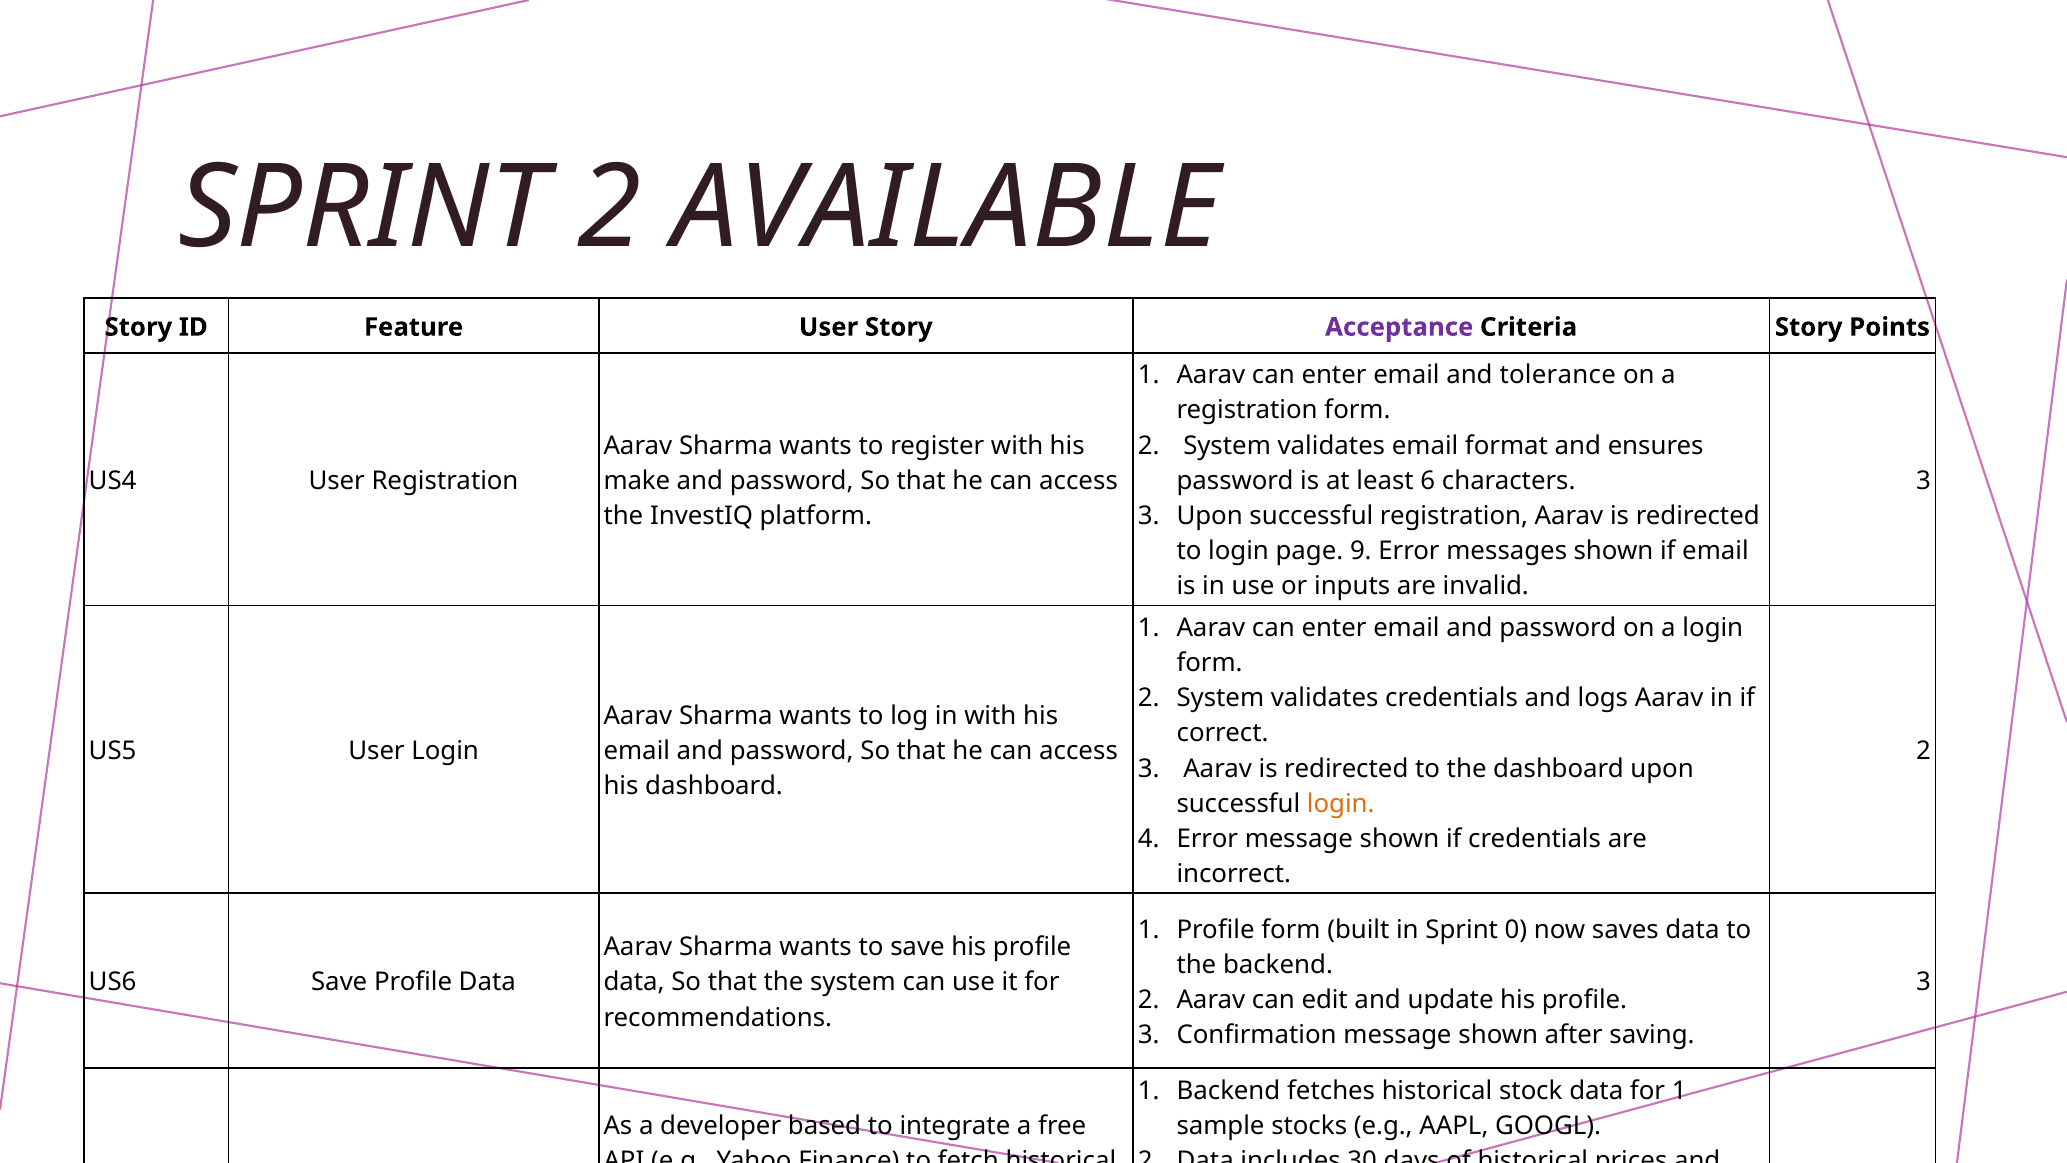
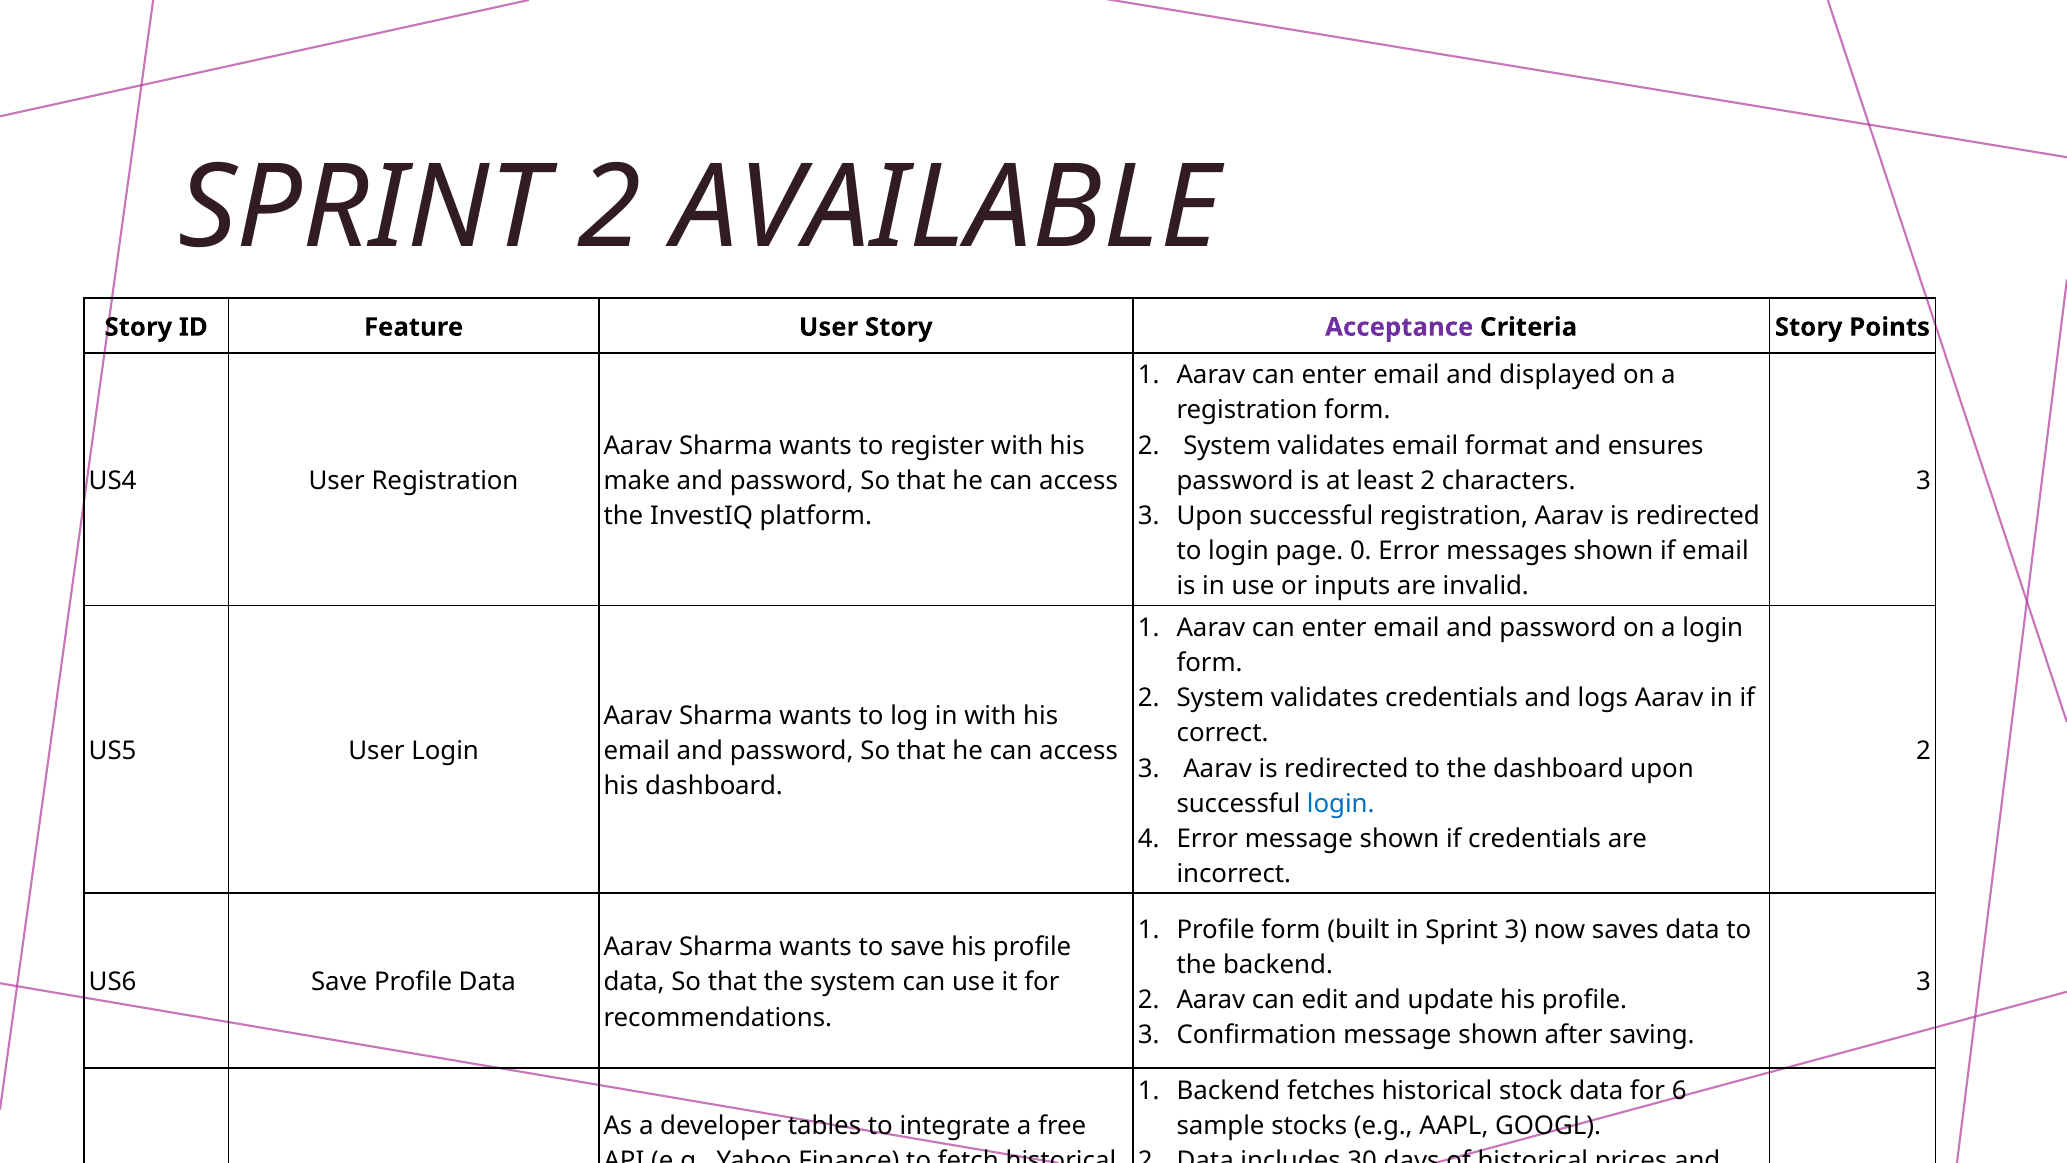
tolerance: tolerance -> displayed
least 6: 6 -> 2
9: 9 -> 0
login at (1341, 803) colour: orange -> blue
Sprint 0: 0 -> 3
for 1: 1 -> 6
based: based -> tables
